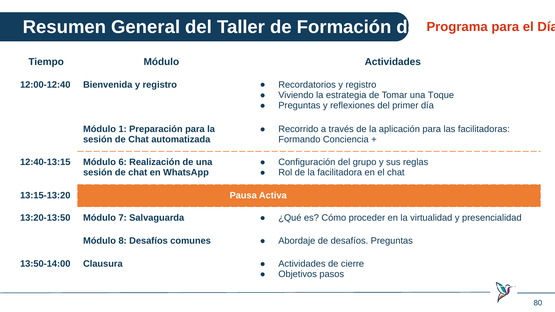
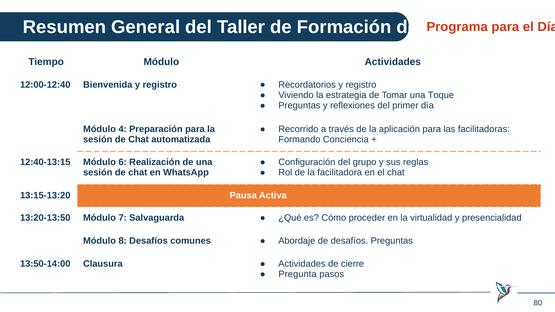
1: 1 -> 4
Objetivos: Objetivos -> Pregunta
